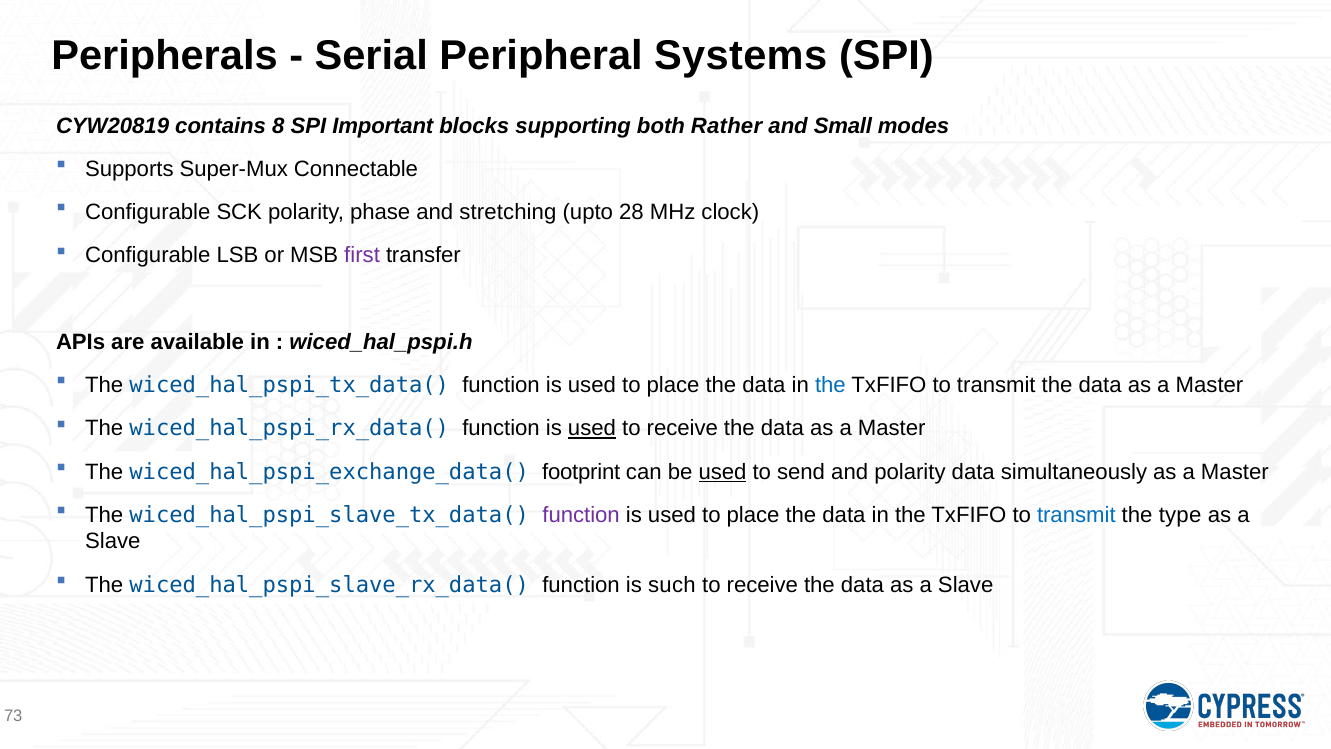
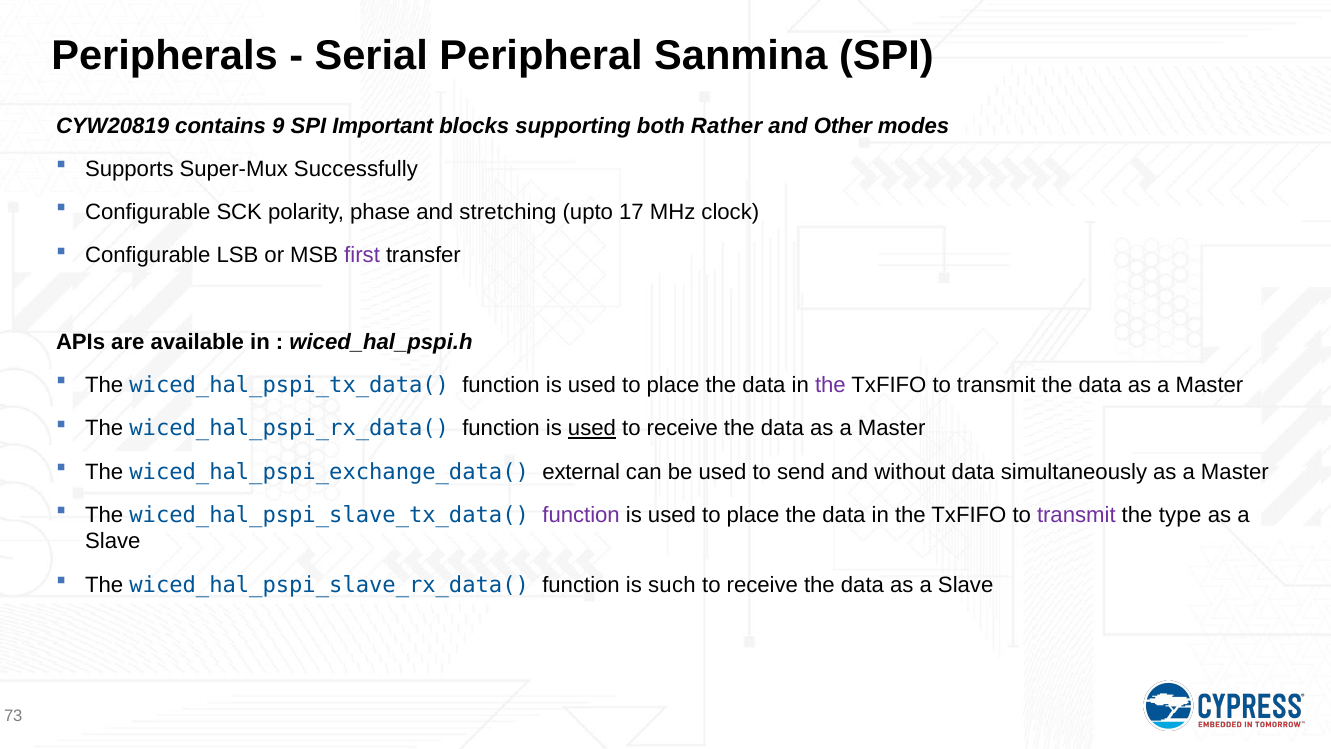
Systems: Systems -> Sanmina
8: 8 -> 9
Small: Small -> Other
Connectable: Connectable -> Successfully
28: 28 -> 17
the at (830, 385) colour: blue -> purple
footprint: footprint -> external
used at (723, 472) underline: present -> none
and polarity: polarity -> without
transmit at (1076, 515) colour: blue -> purple
